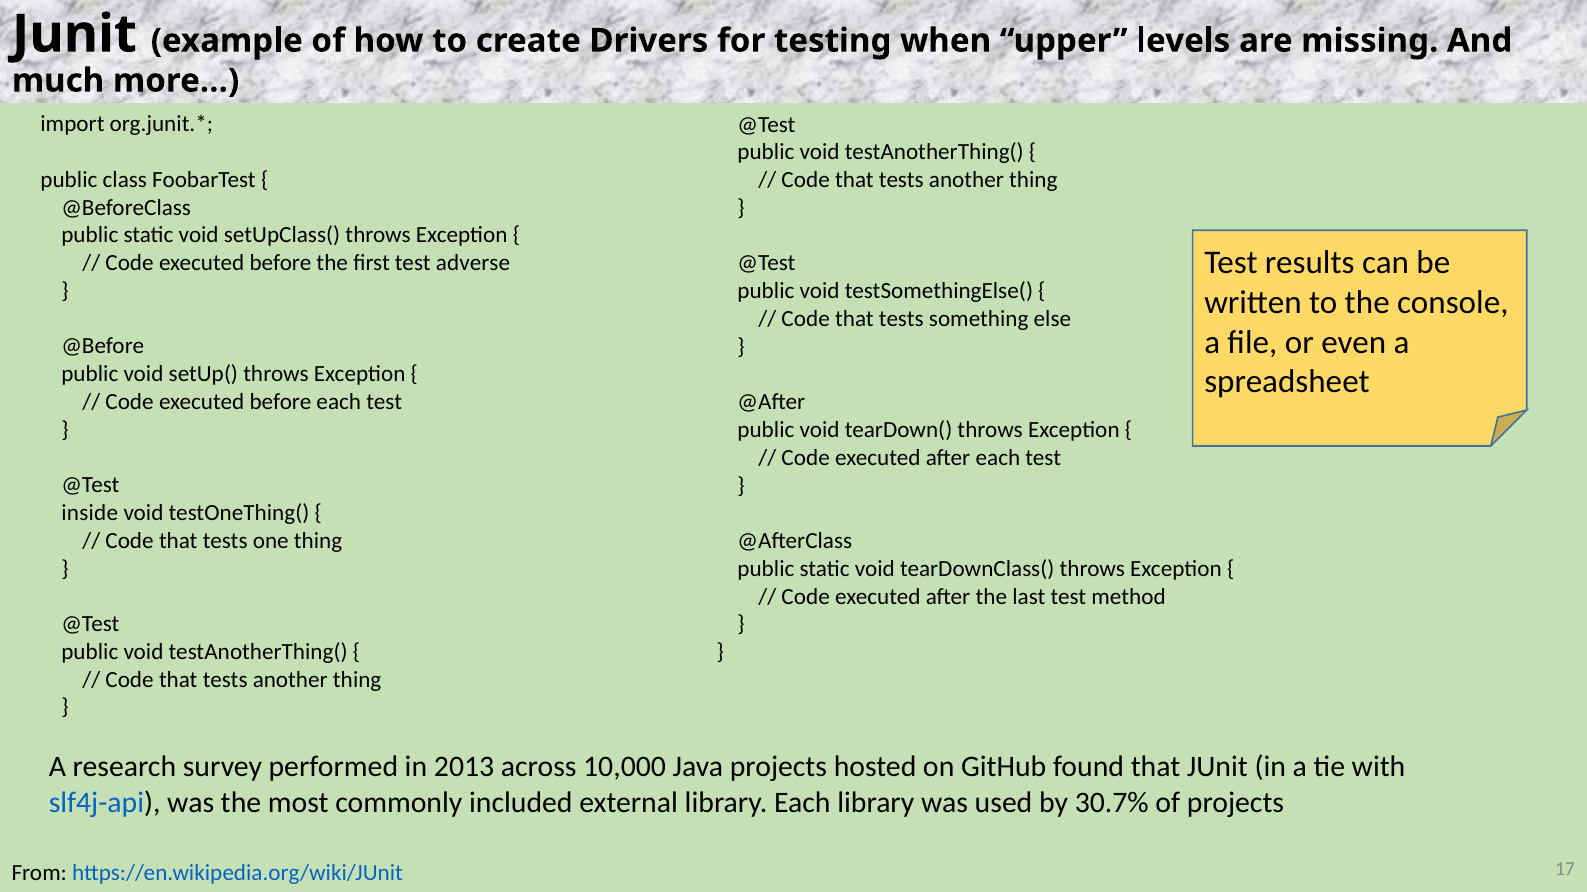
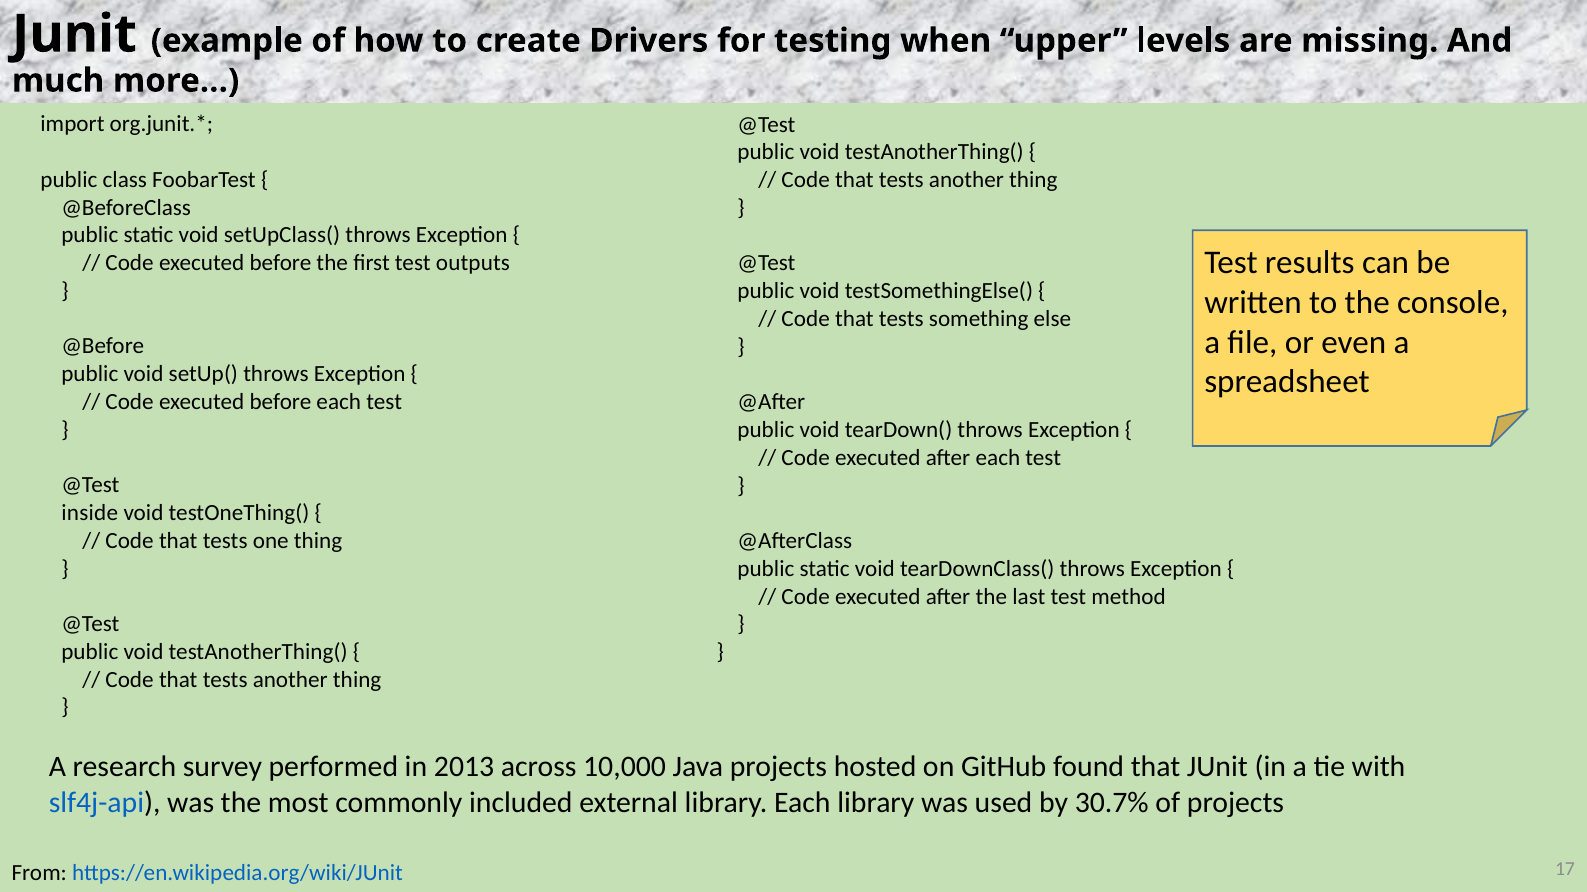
adverse: adverse -> outputs
